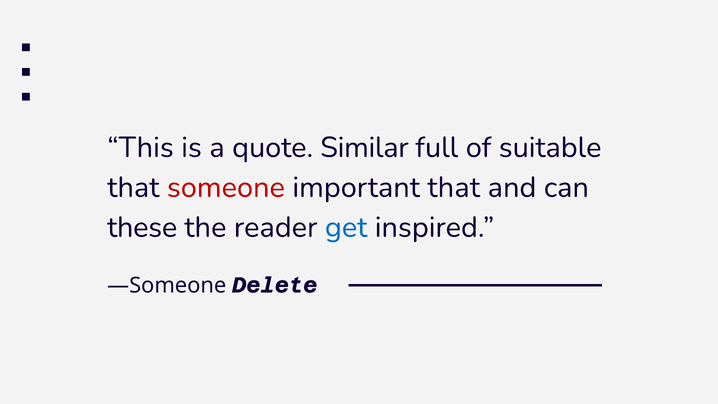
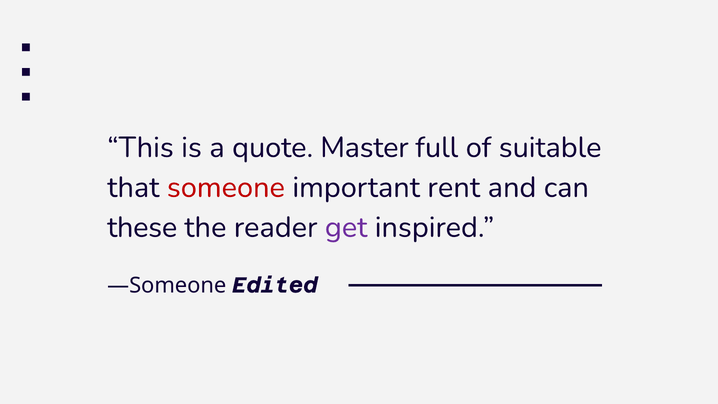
Similar: Similar -> Master
important that: that -> rent
get colour: blue -> purple
Delete: Delete -> Edited
